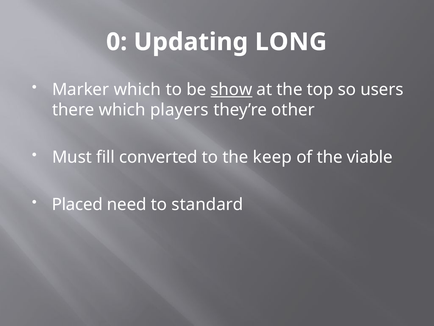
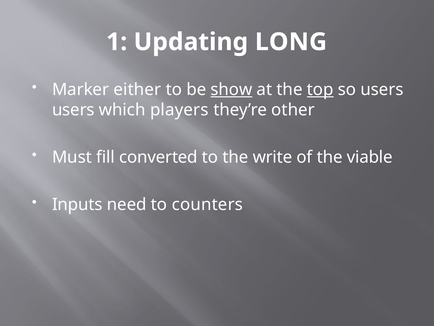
0: 0 -> 1
Marker which: which -> either
top underline: none -> present
there at (73, 110): there -> users
keep: keep -> write
Placed: Placed -> Inputs
standard: standard -> counters
